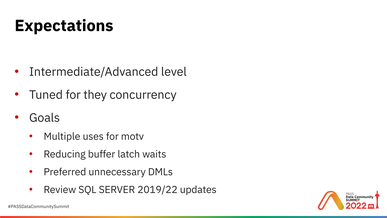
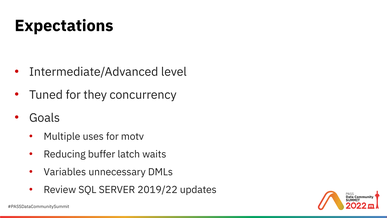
Preferred: Preferred -> Variables
